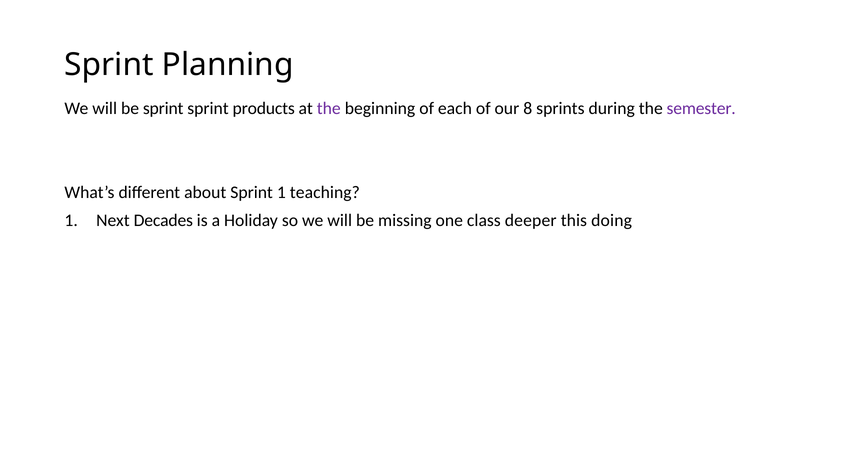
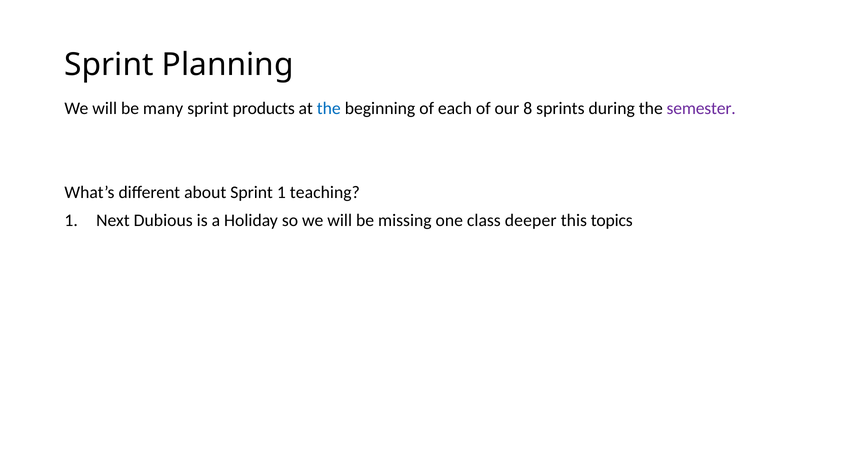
be sprint: sprint -> many
the at (329, 109) colour: purple -> blue
Decades: Decades -> Dubious
doing: doing -> topics
